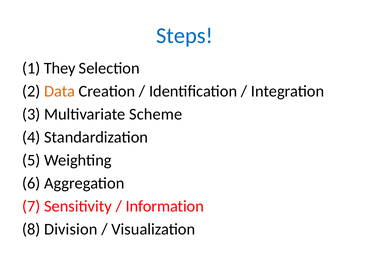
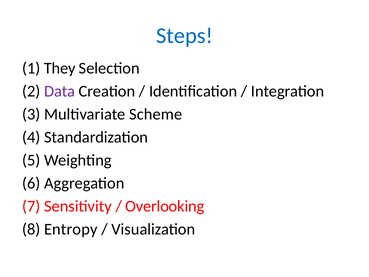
Data colour: orange -> purple
Information: Information -> Overlooking
Division: Division -> Entropy
